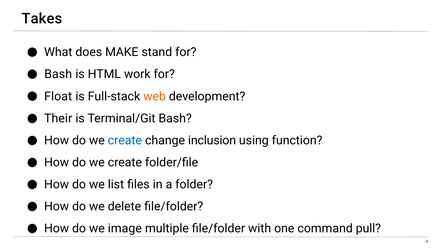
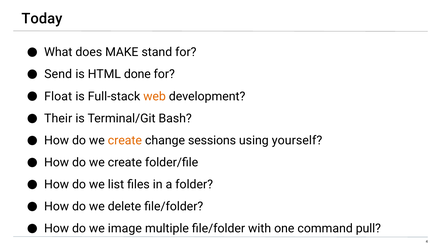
Takes: Takes -> Today
Bash at (58, 74): Bash -> Send
work: work -> done
create at (125, 140) colour: blue -> orange
inclusion: inclusion -> sessions
function: function -> yourself
